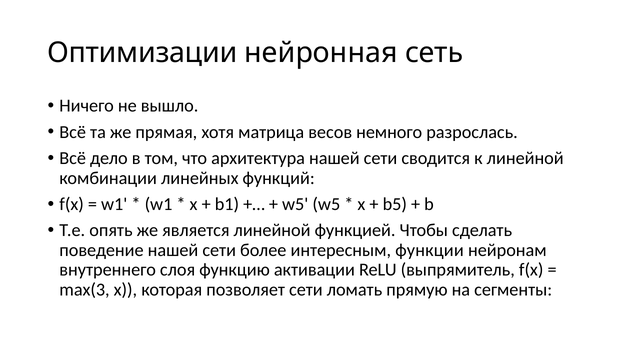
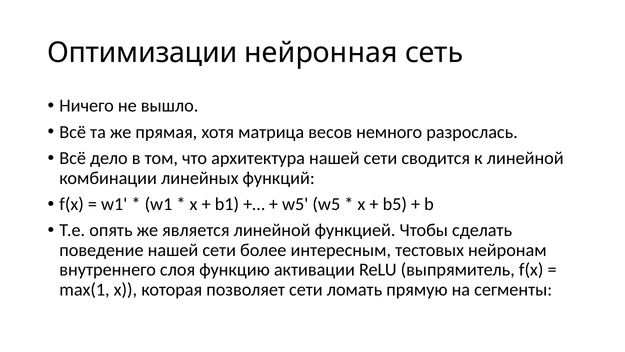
функции: функции -> тестовых
max(3: max(3 -> max(1
